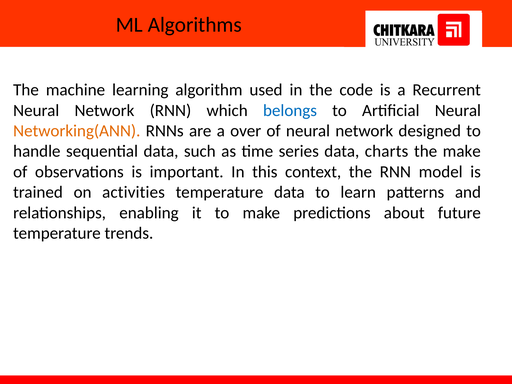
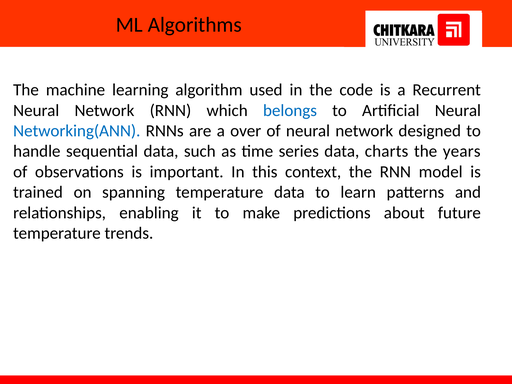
Networking(ANN colour: orange -> blue
the make: make -> years
activities: activities -> spanning
